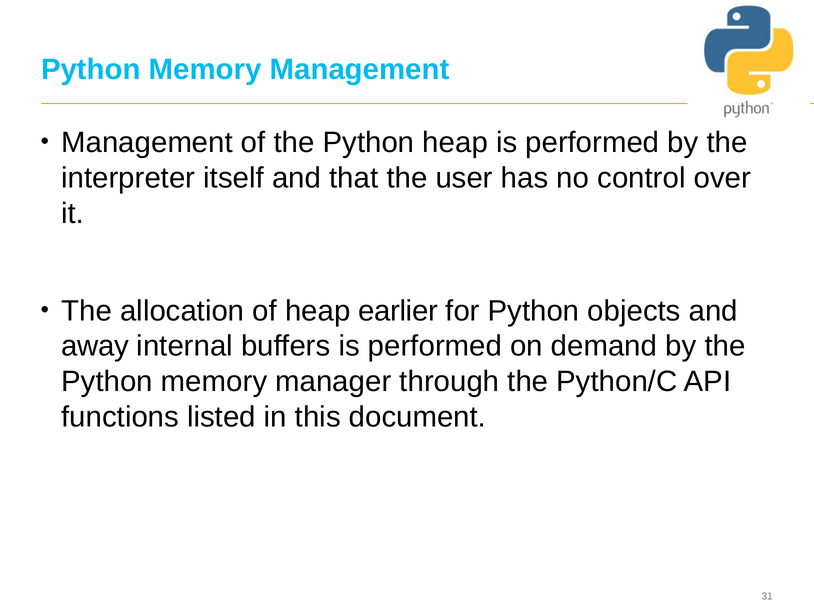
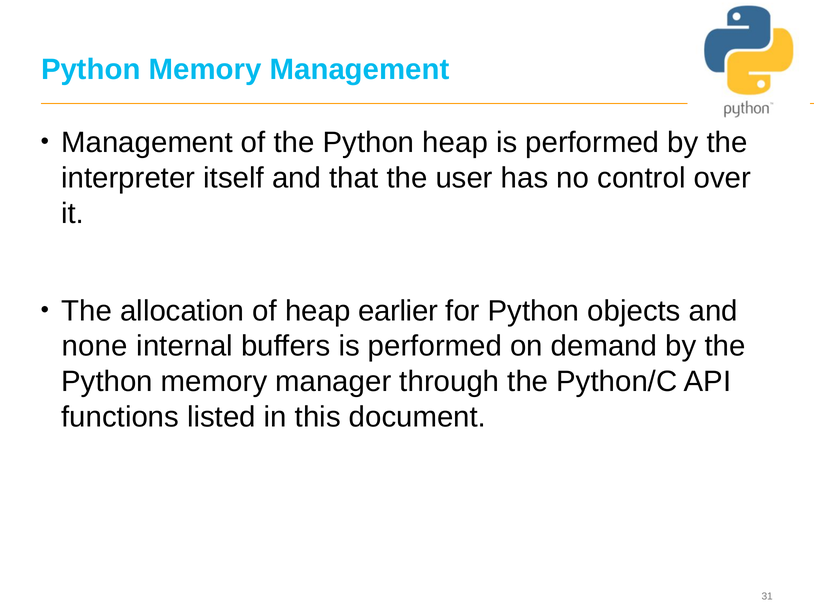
away: away -> none
